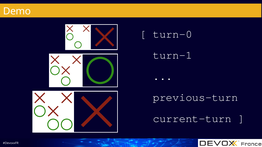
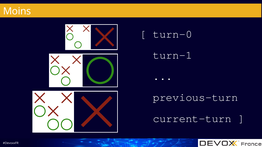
Demo: Demo -> Moins
